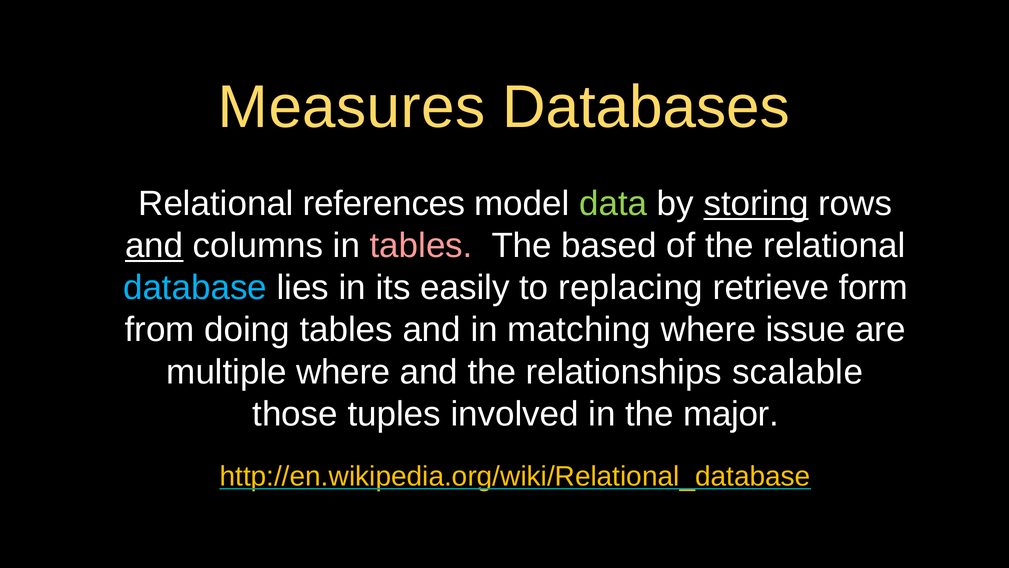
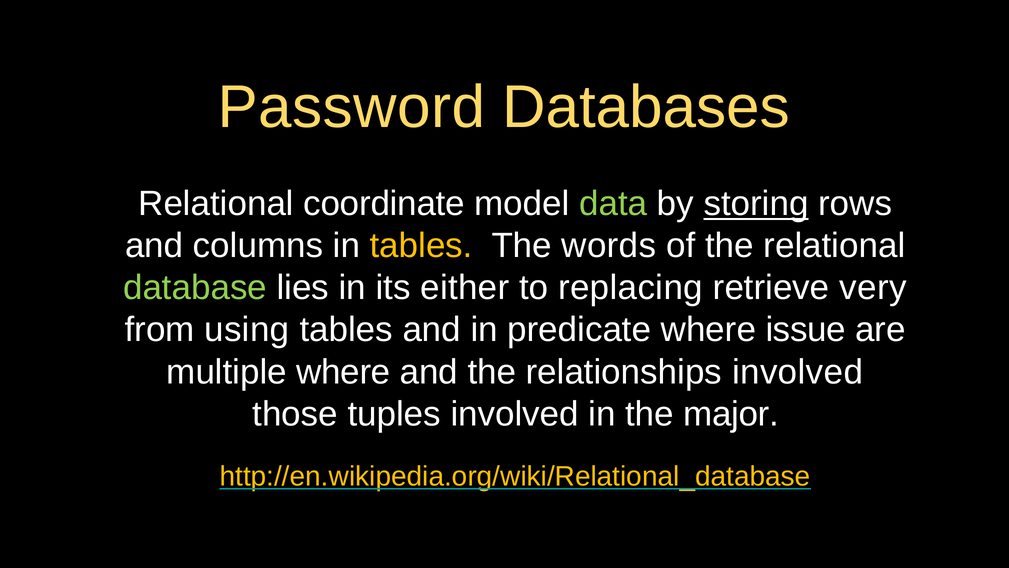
Measures: Measures -> Password
references: references -> coordinate
and at (154, 246) underline: present -> none
tables at (421, 246) colour: pink -> yellow
based: based -> words
database colour: light blue -> light green
easily: easily -> either
form: form -> very
doing: doing -> using
matching: matching -> predicate
relationships scalable: scalable -> involved
